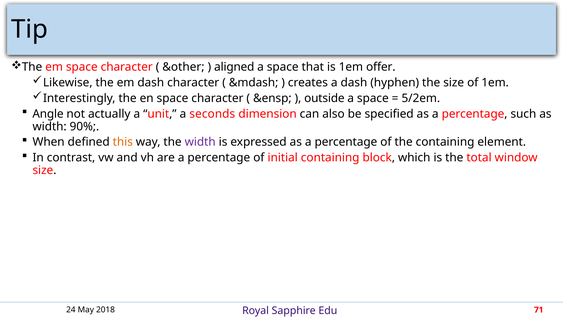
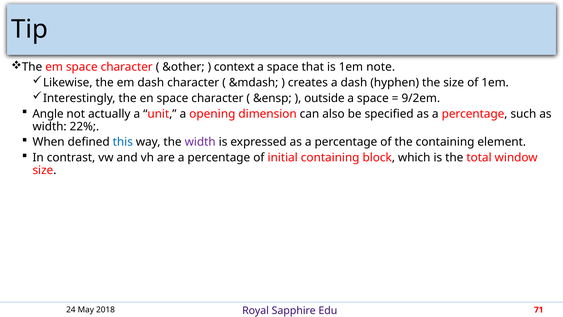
aligned: aligned -> context
offer: offer -> note
5/2em: 5/2em -> 9/2em
seconds: seconds -> opening
90%: 90% -> 22%
this colour: orange -> blue
